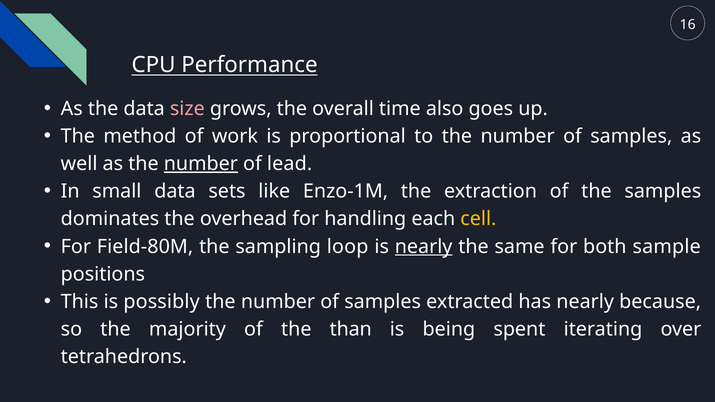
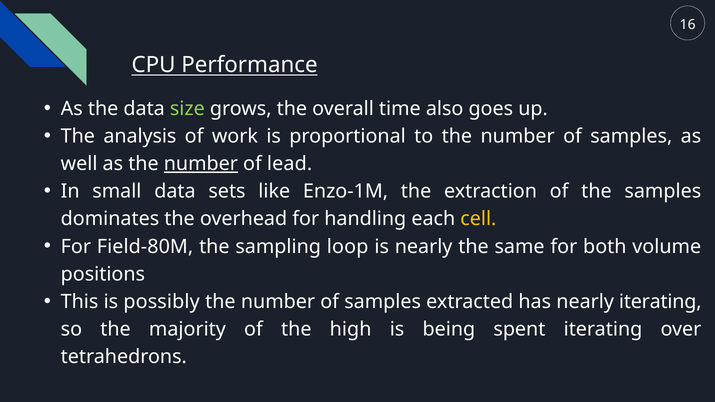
size colour: pink -> light green
method: method -> analysis
nearly at (424, 247) underline: present -> none
sample: sample -> volume
nearly because: because -> iterating
than: than -> high
